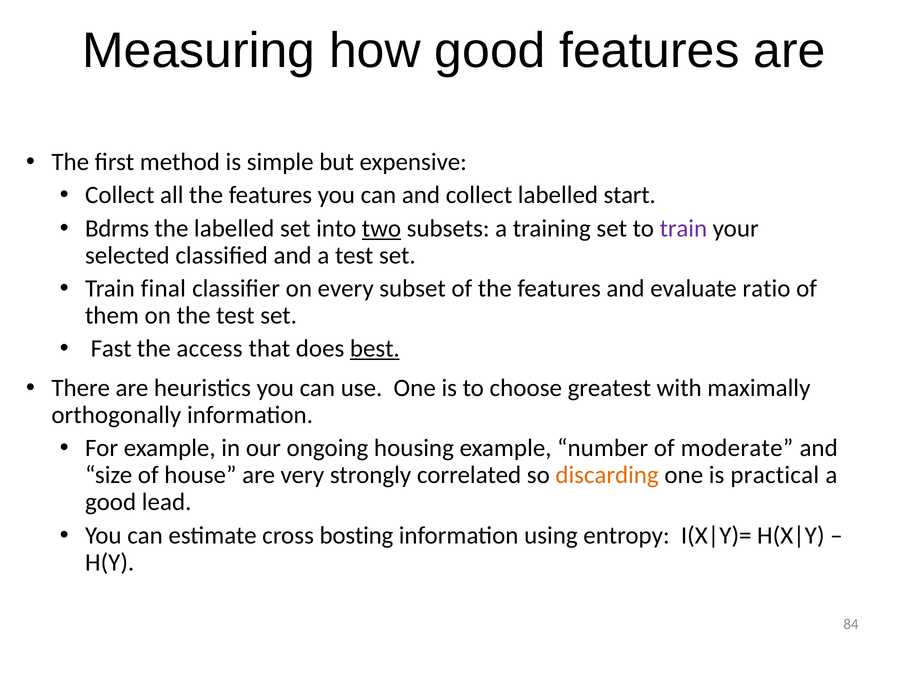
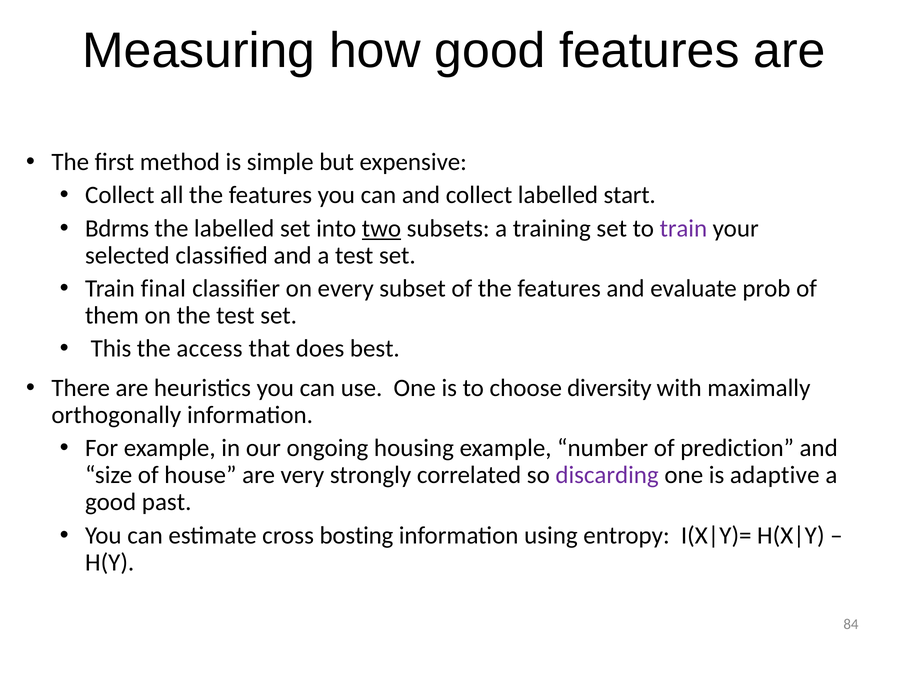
ratio: ratio -> prob
Fast: Fast -> This
best underline: present -> none
greatest: greatest -> diversity
moderate: moderate -> prediction
discarding colour: orange -> purple
practical: practical -> adaptive
lead: lead -> past
